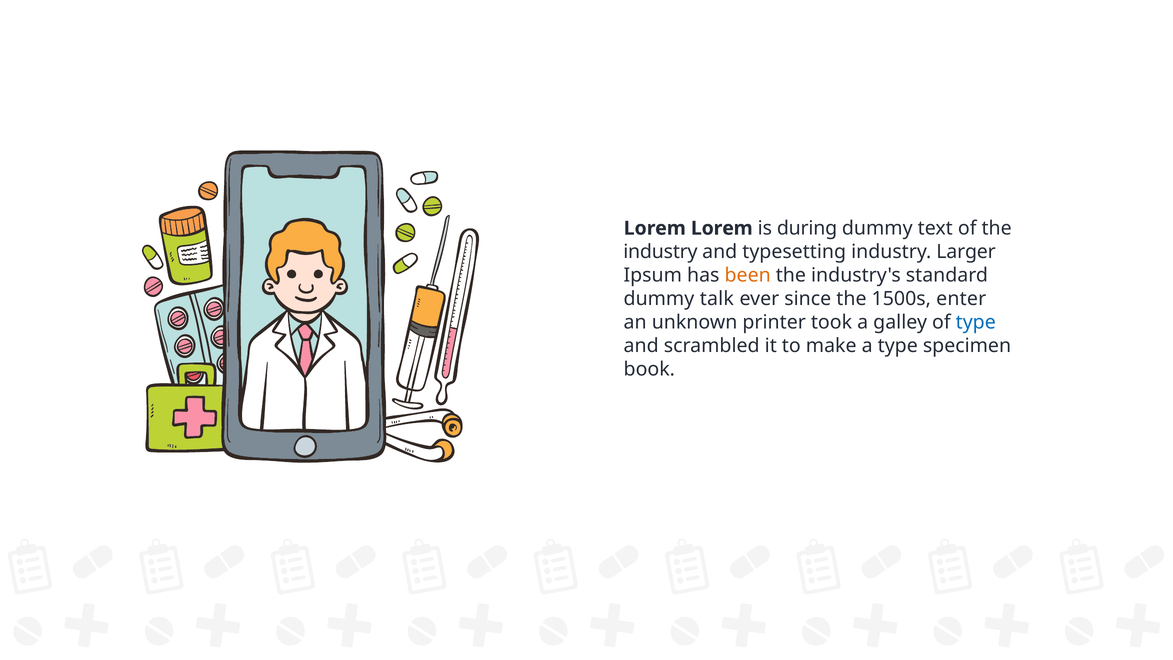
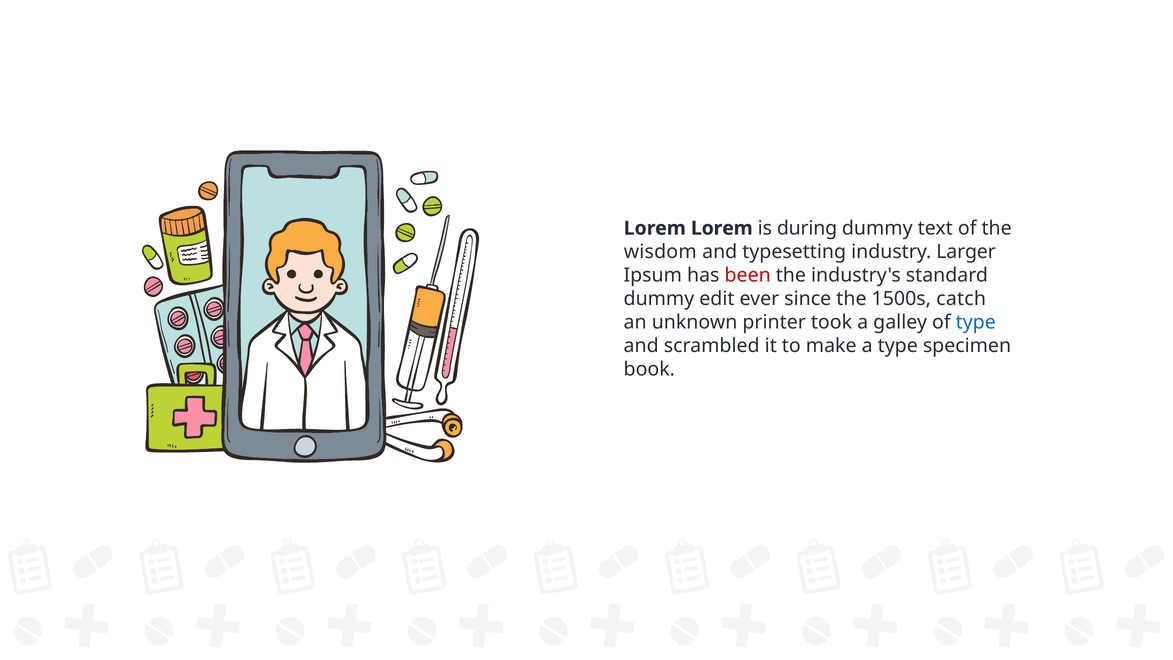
industry at (660, 252): industry -> wisdom
been colour: orange -> red
talk: talk -> edit
enter: enter -> catch
